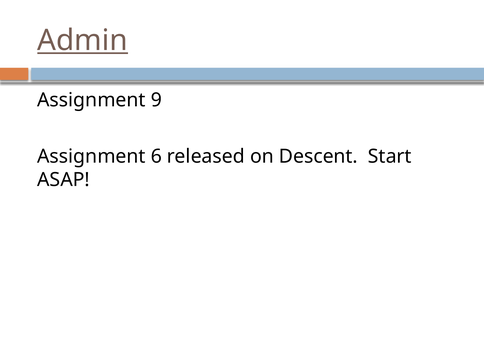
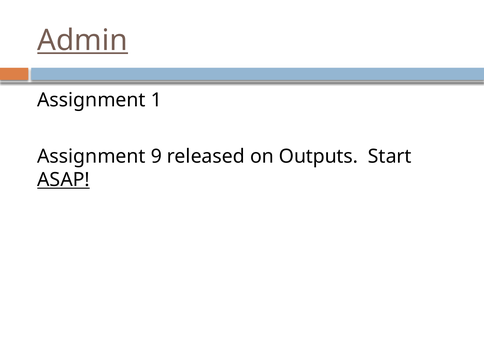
9: 9 -> 1
6: 6 -> 9
Descent: Descent -> Outputs
ASAP underline: none -> present
